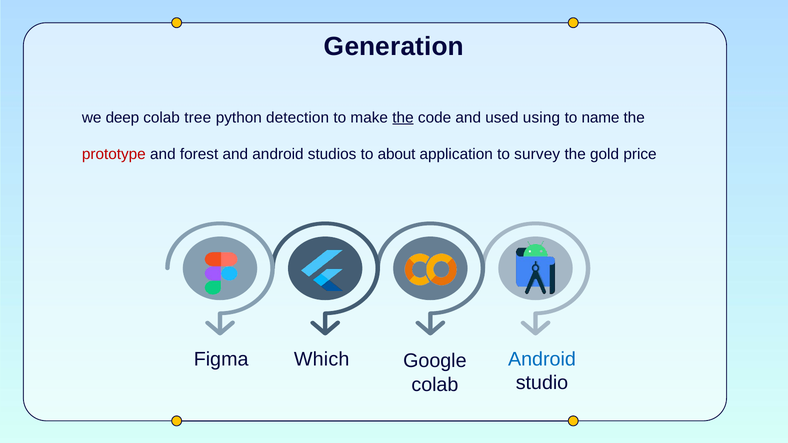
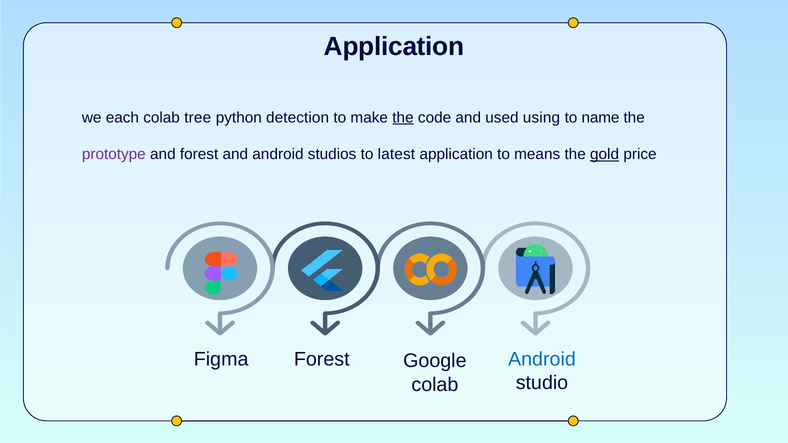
Generation at (394, 47): Generation -> Application
deep: deep -> each
prototype colour: red -> purple
about: about -> latest
survey: survey -> means
gold underline: none -> present
Figma Which: Which -> Forest
